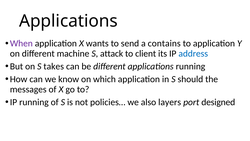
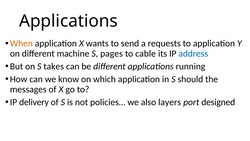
When colour: purple -> orange
contains: contains -> requests
attack: attack -> pages
client: client -> cable
IP running: running -> delivery
